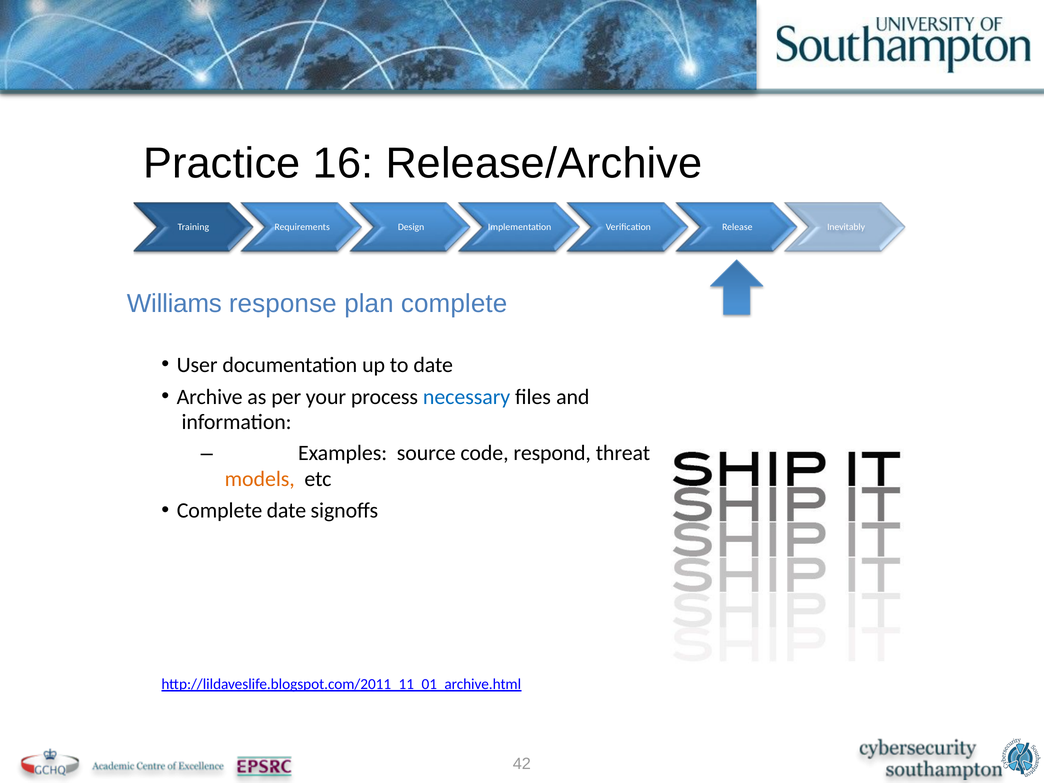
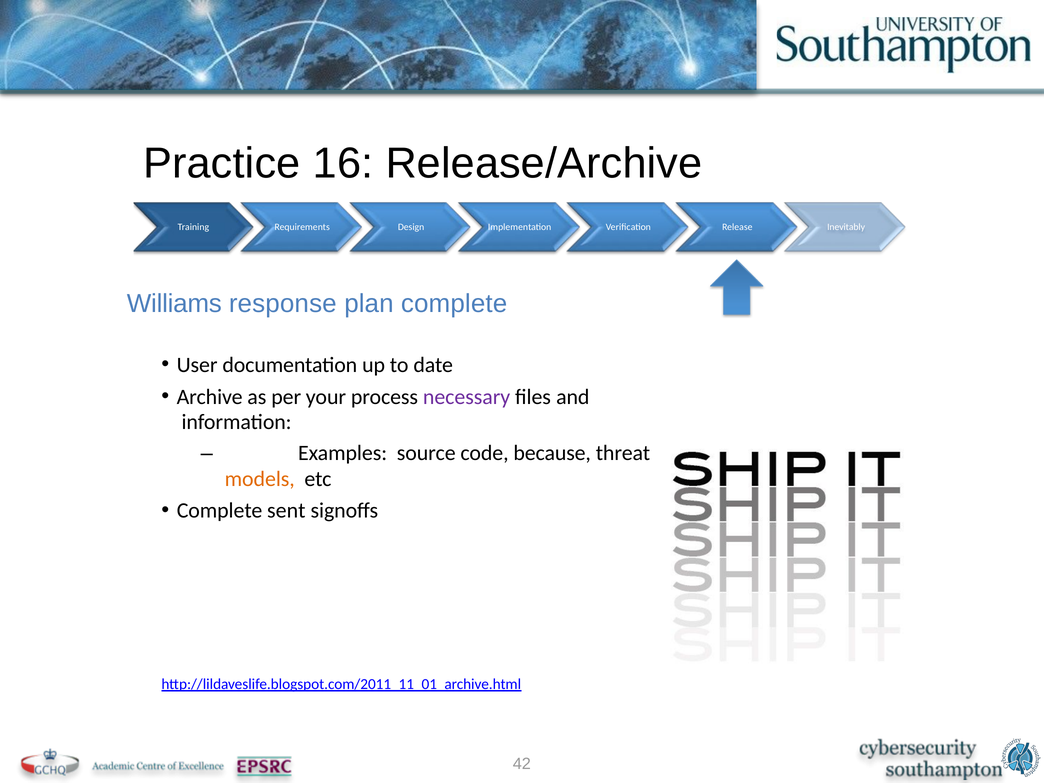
necessary colour: blue -> purple
respond: respond -> because
Complete date: date -> sent
